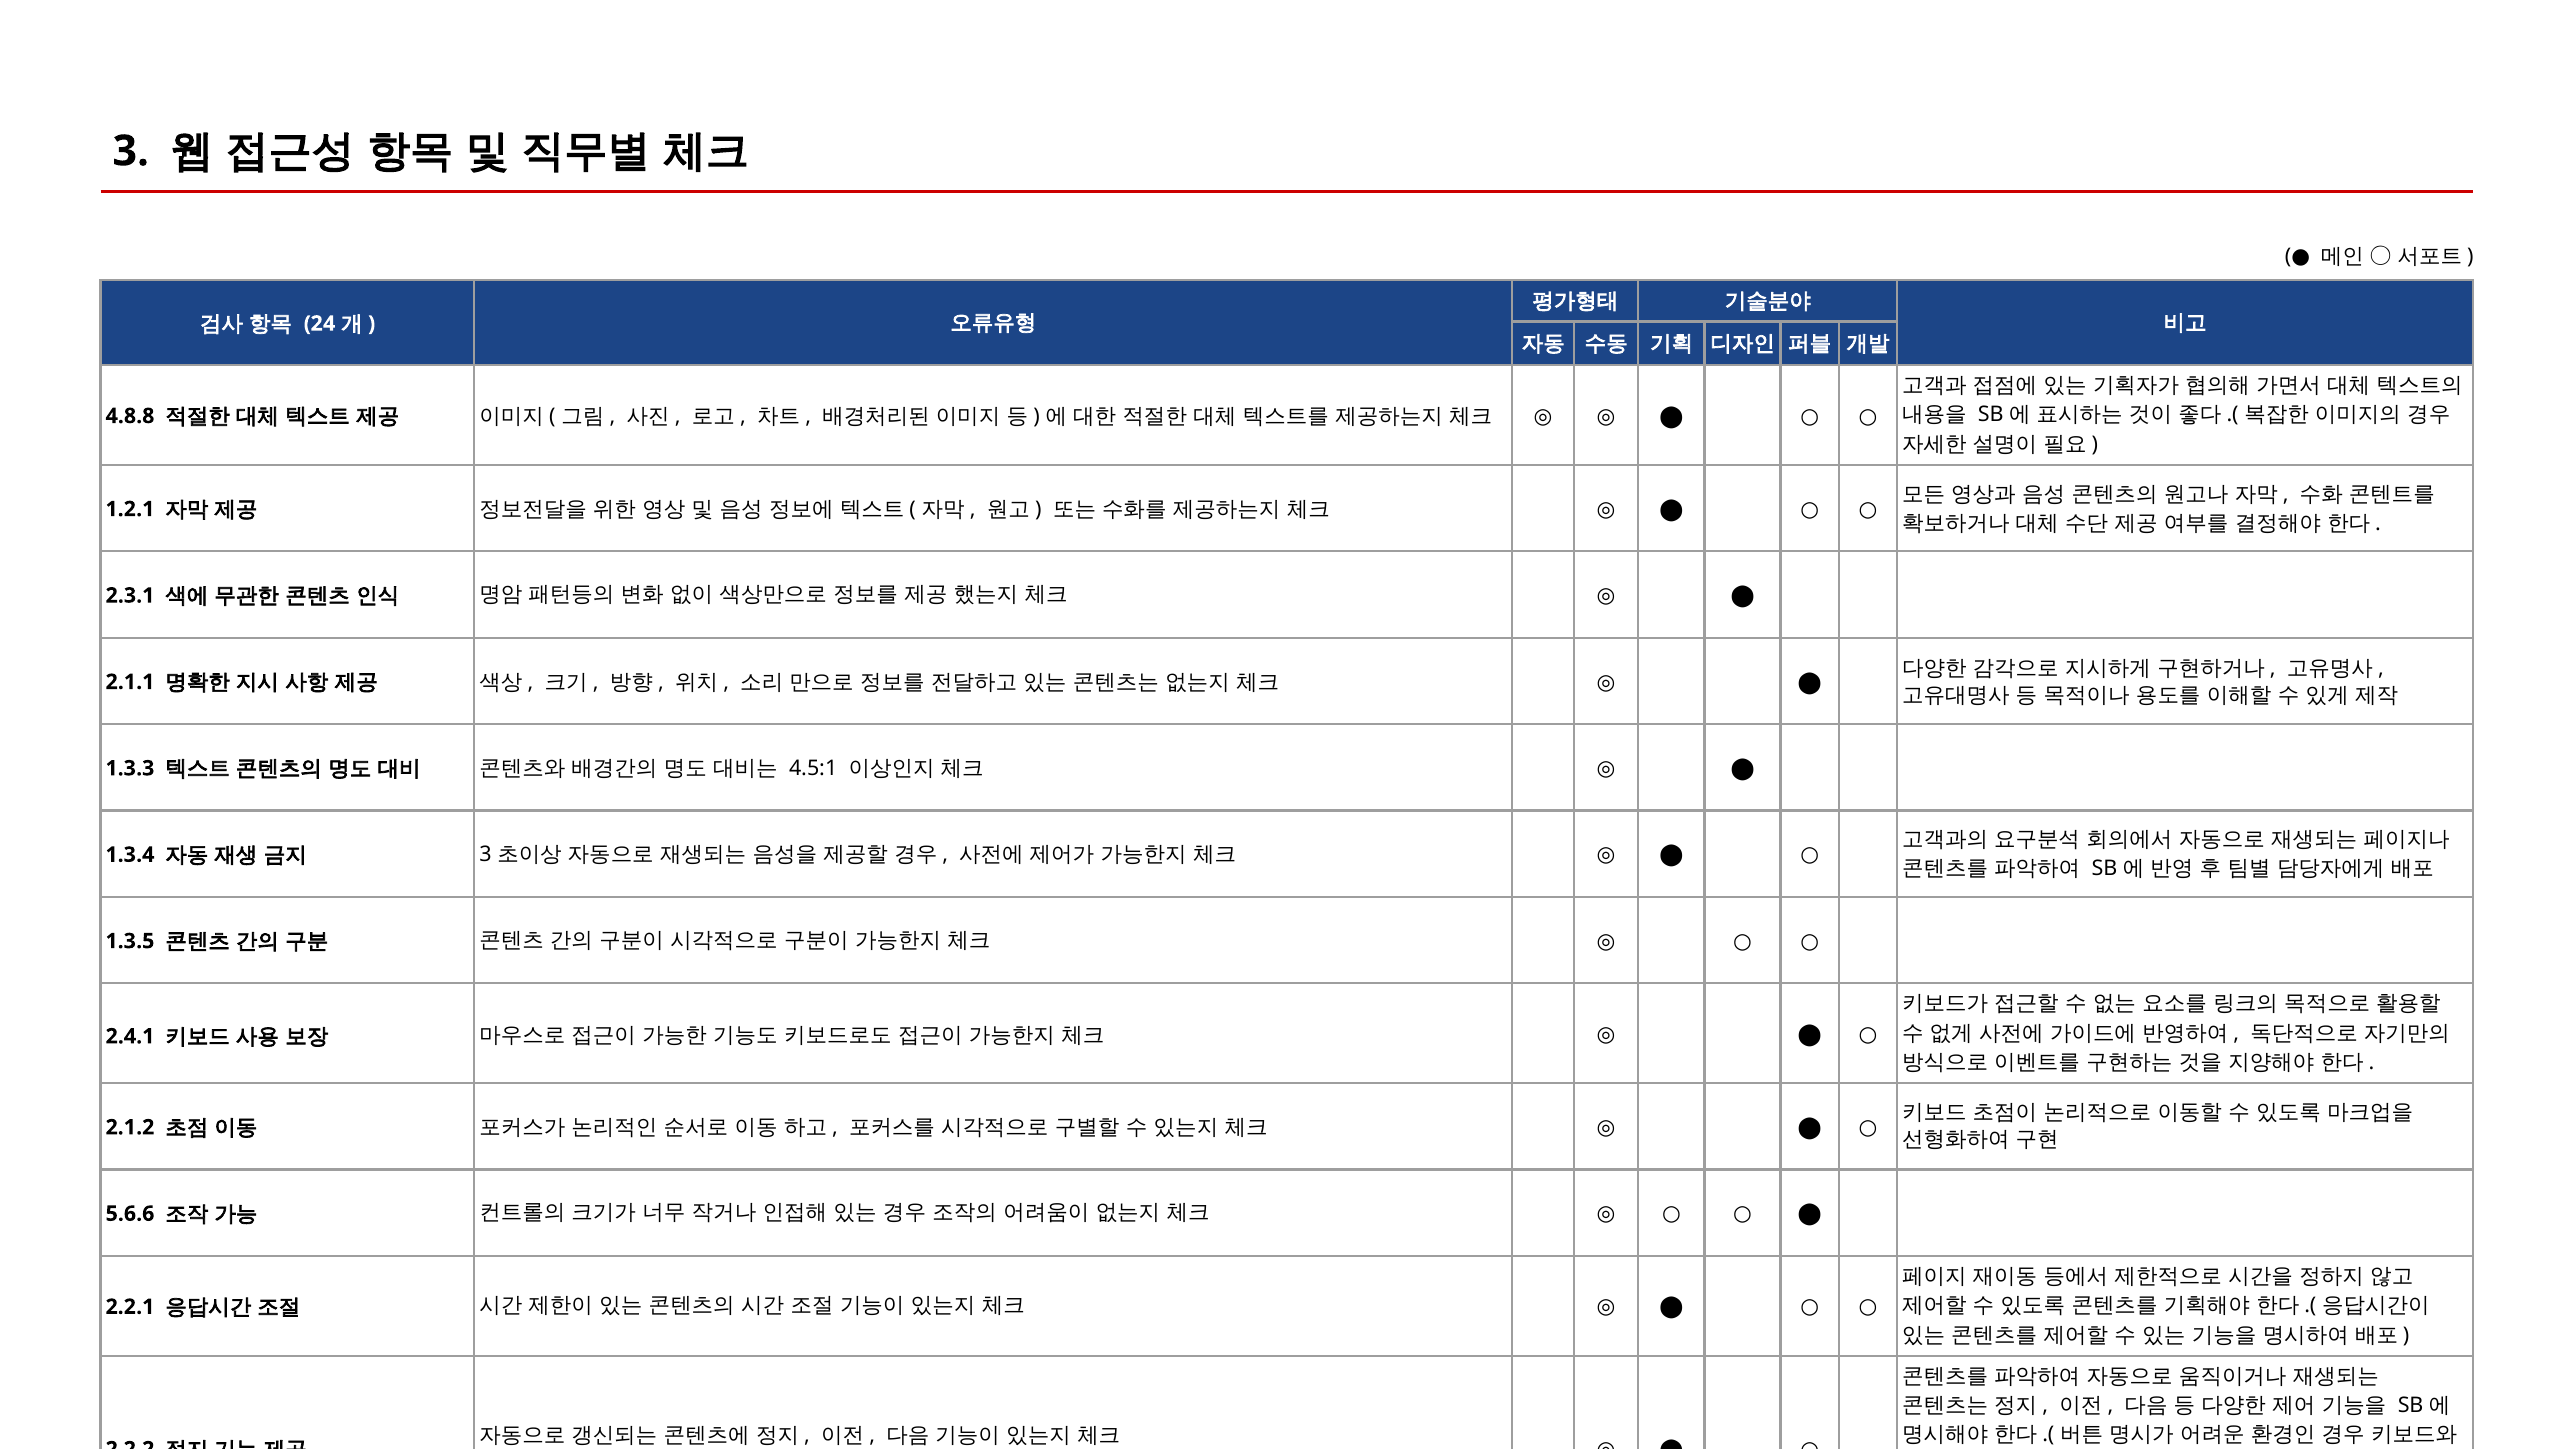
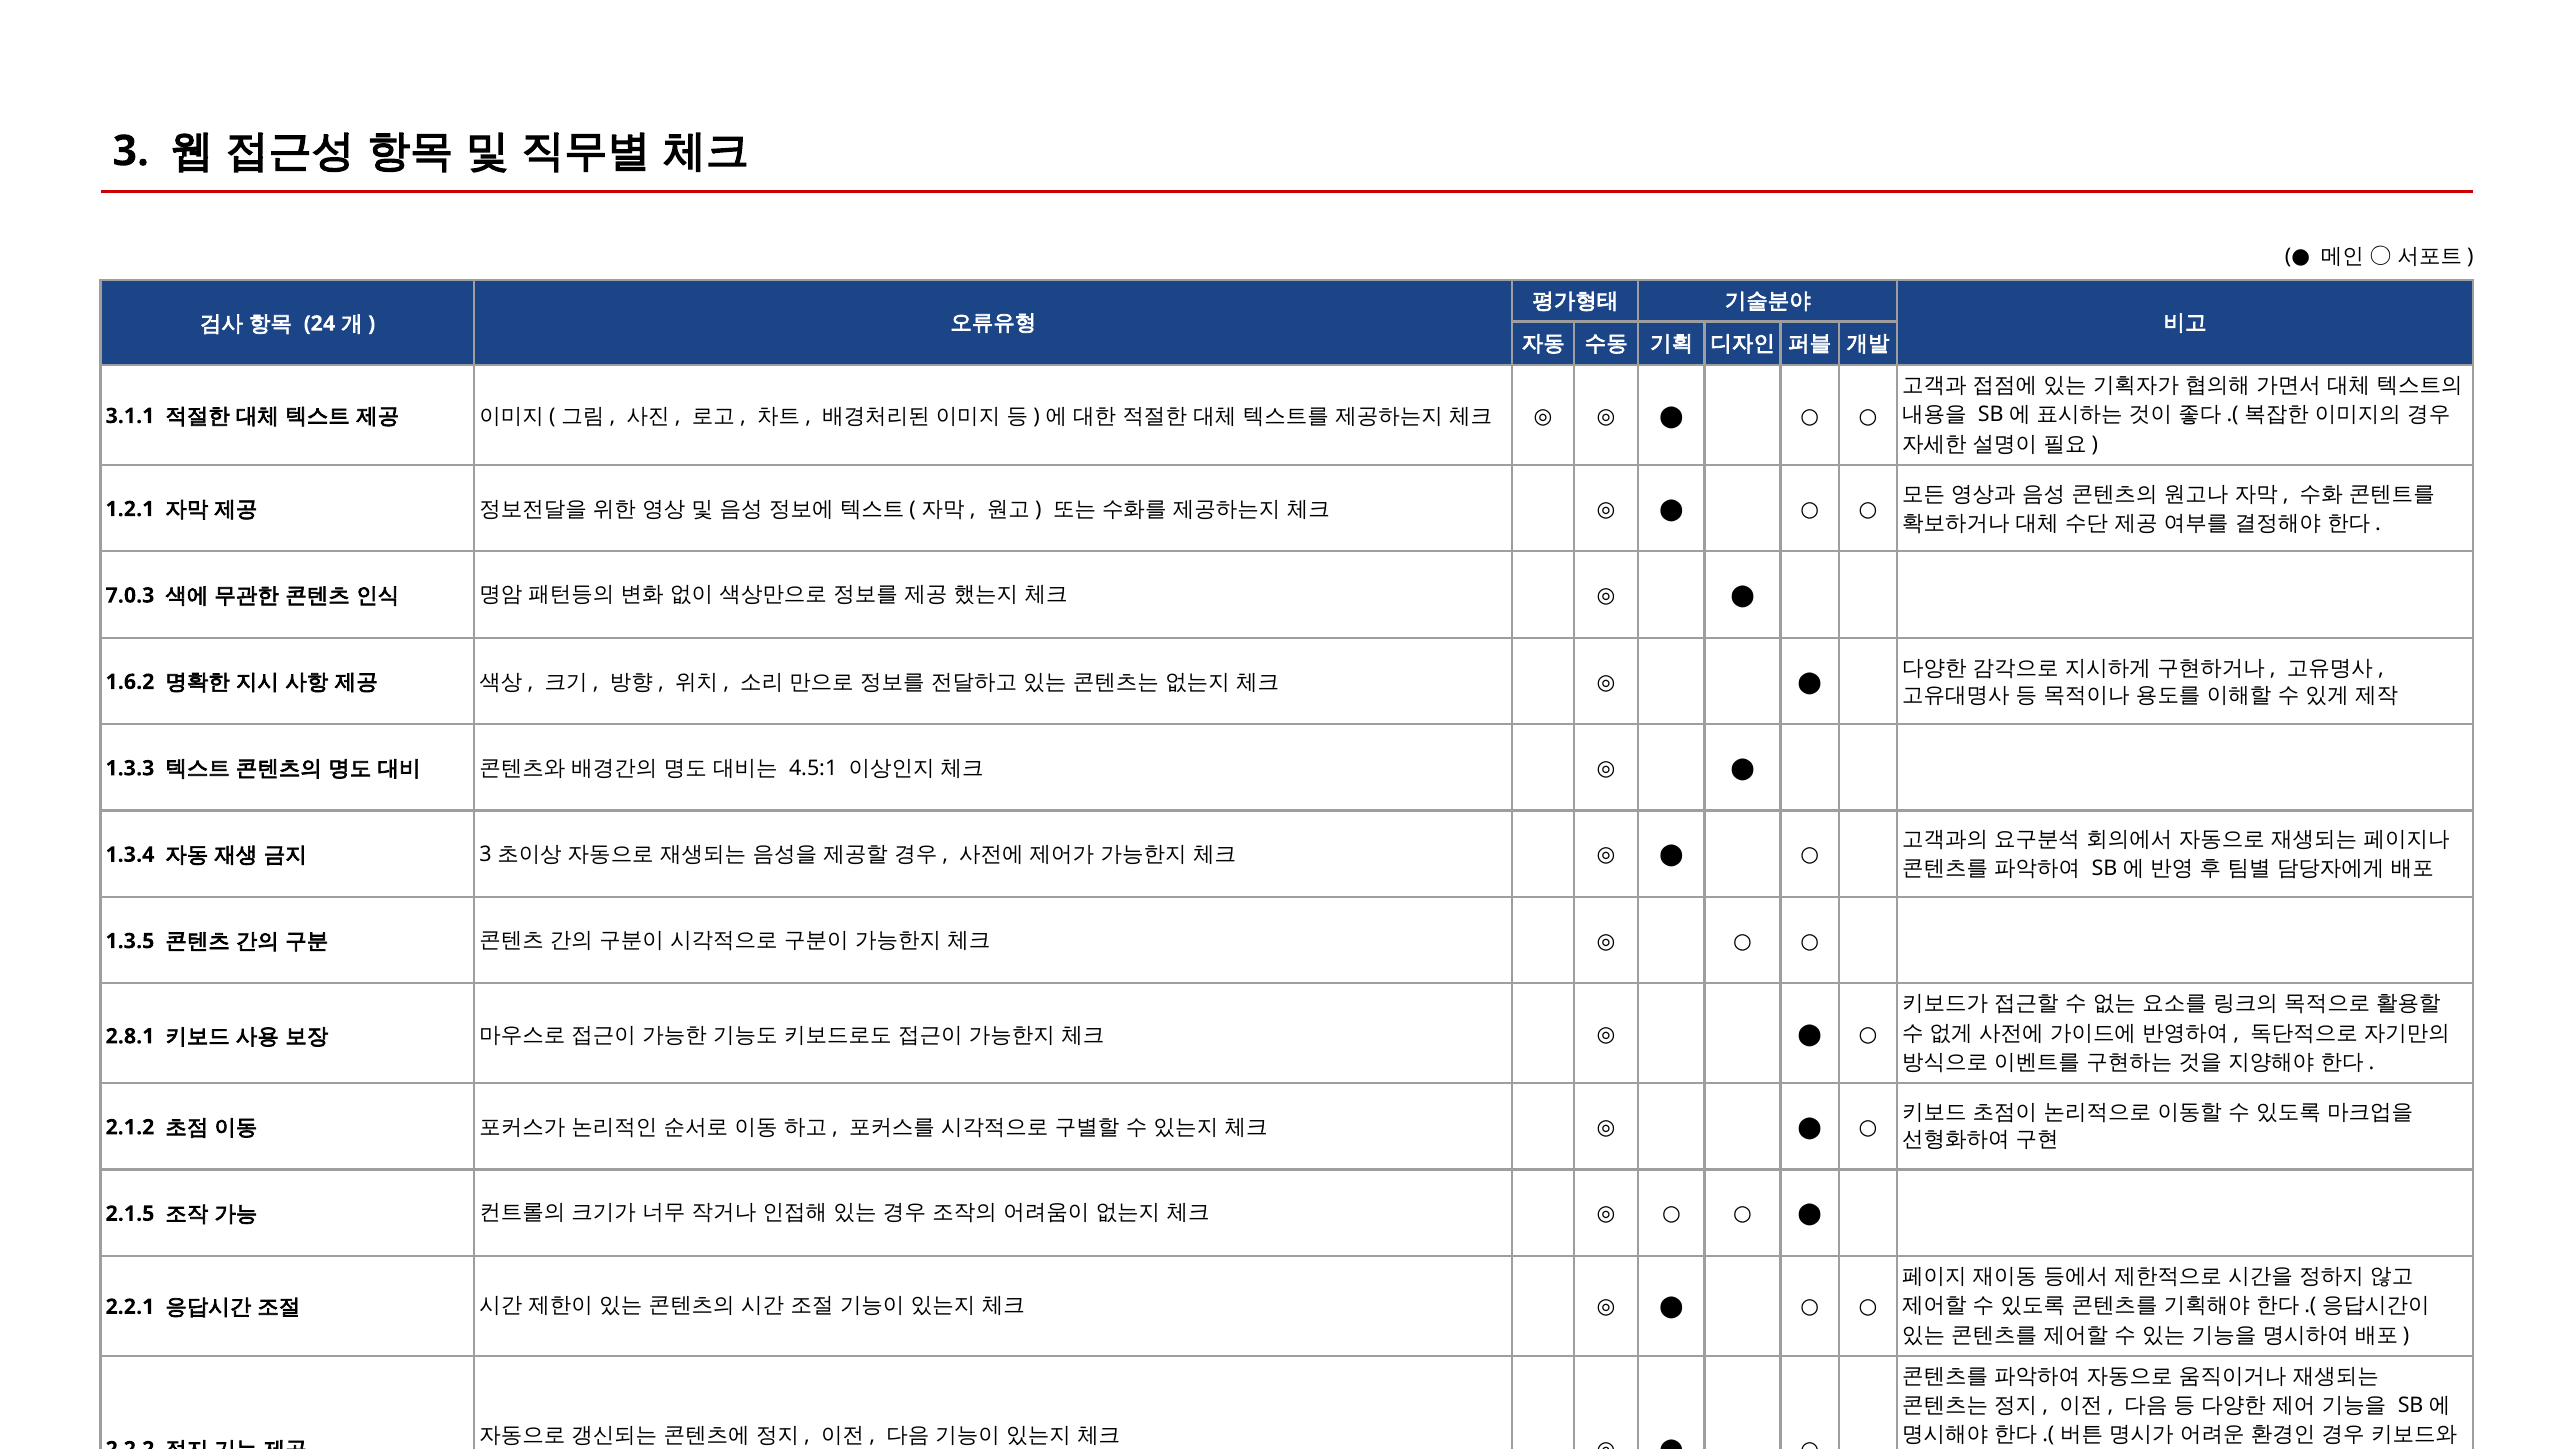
4.8.8: 4.8.8 -> 3.1.1
2.3.1 at (130, 596): 2.3.1 -> 7.0.3
2.1.1: 2.1.1 -> 1.6.2
2.4.1: 2.4.1 -> 2.8.1
5.6.6: 5.6.6 -> 2.1.5
